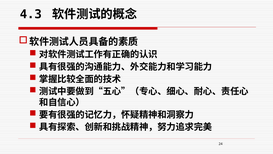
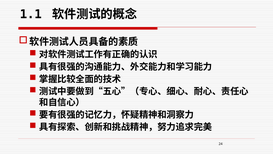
4.3: 4.3 -> 1.1
